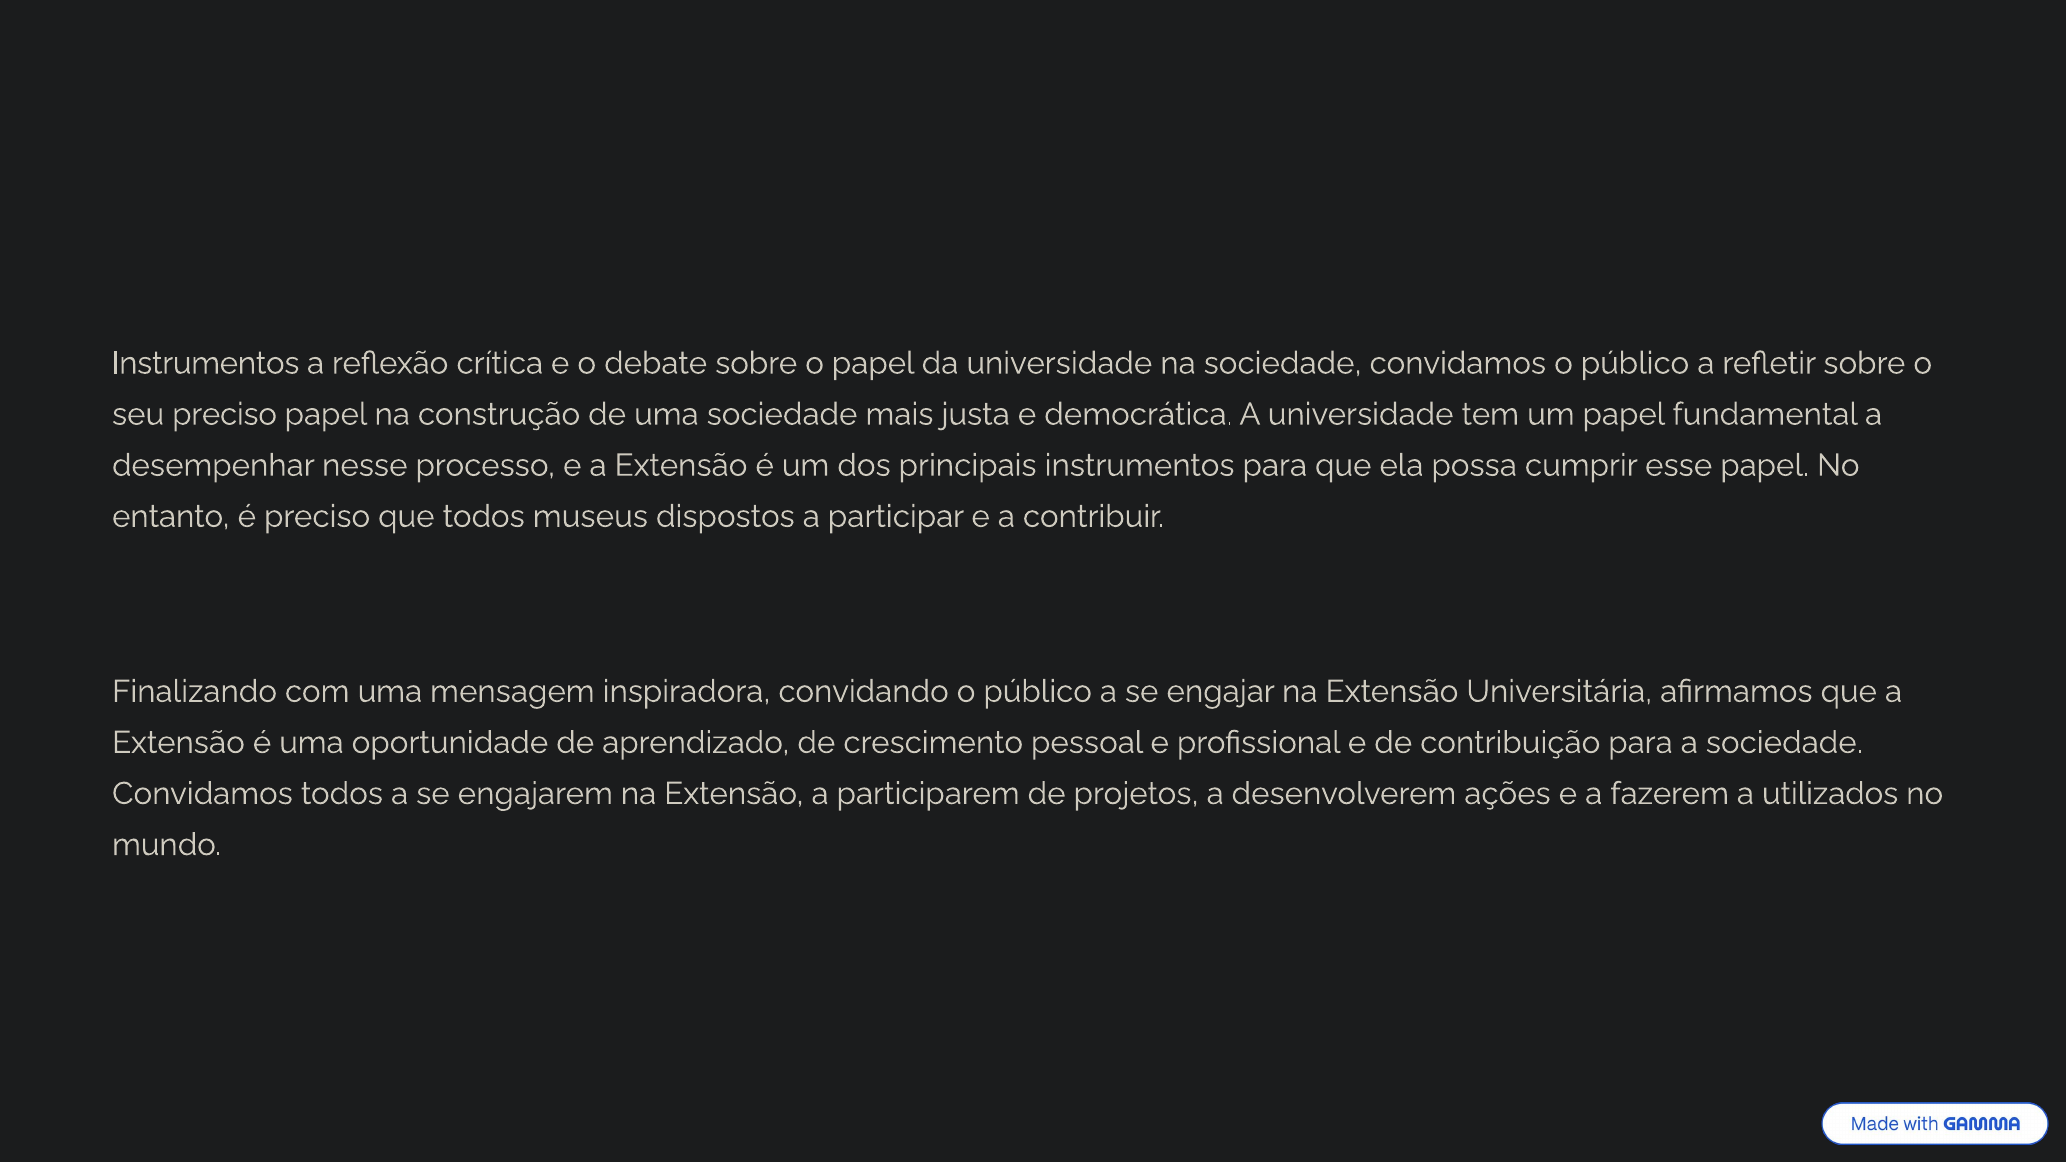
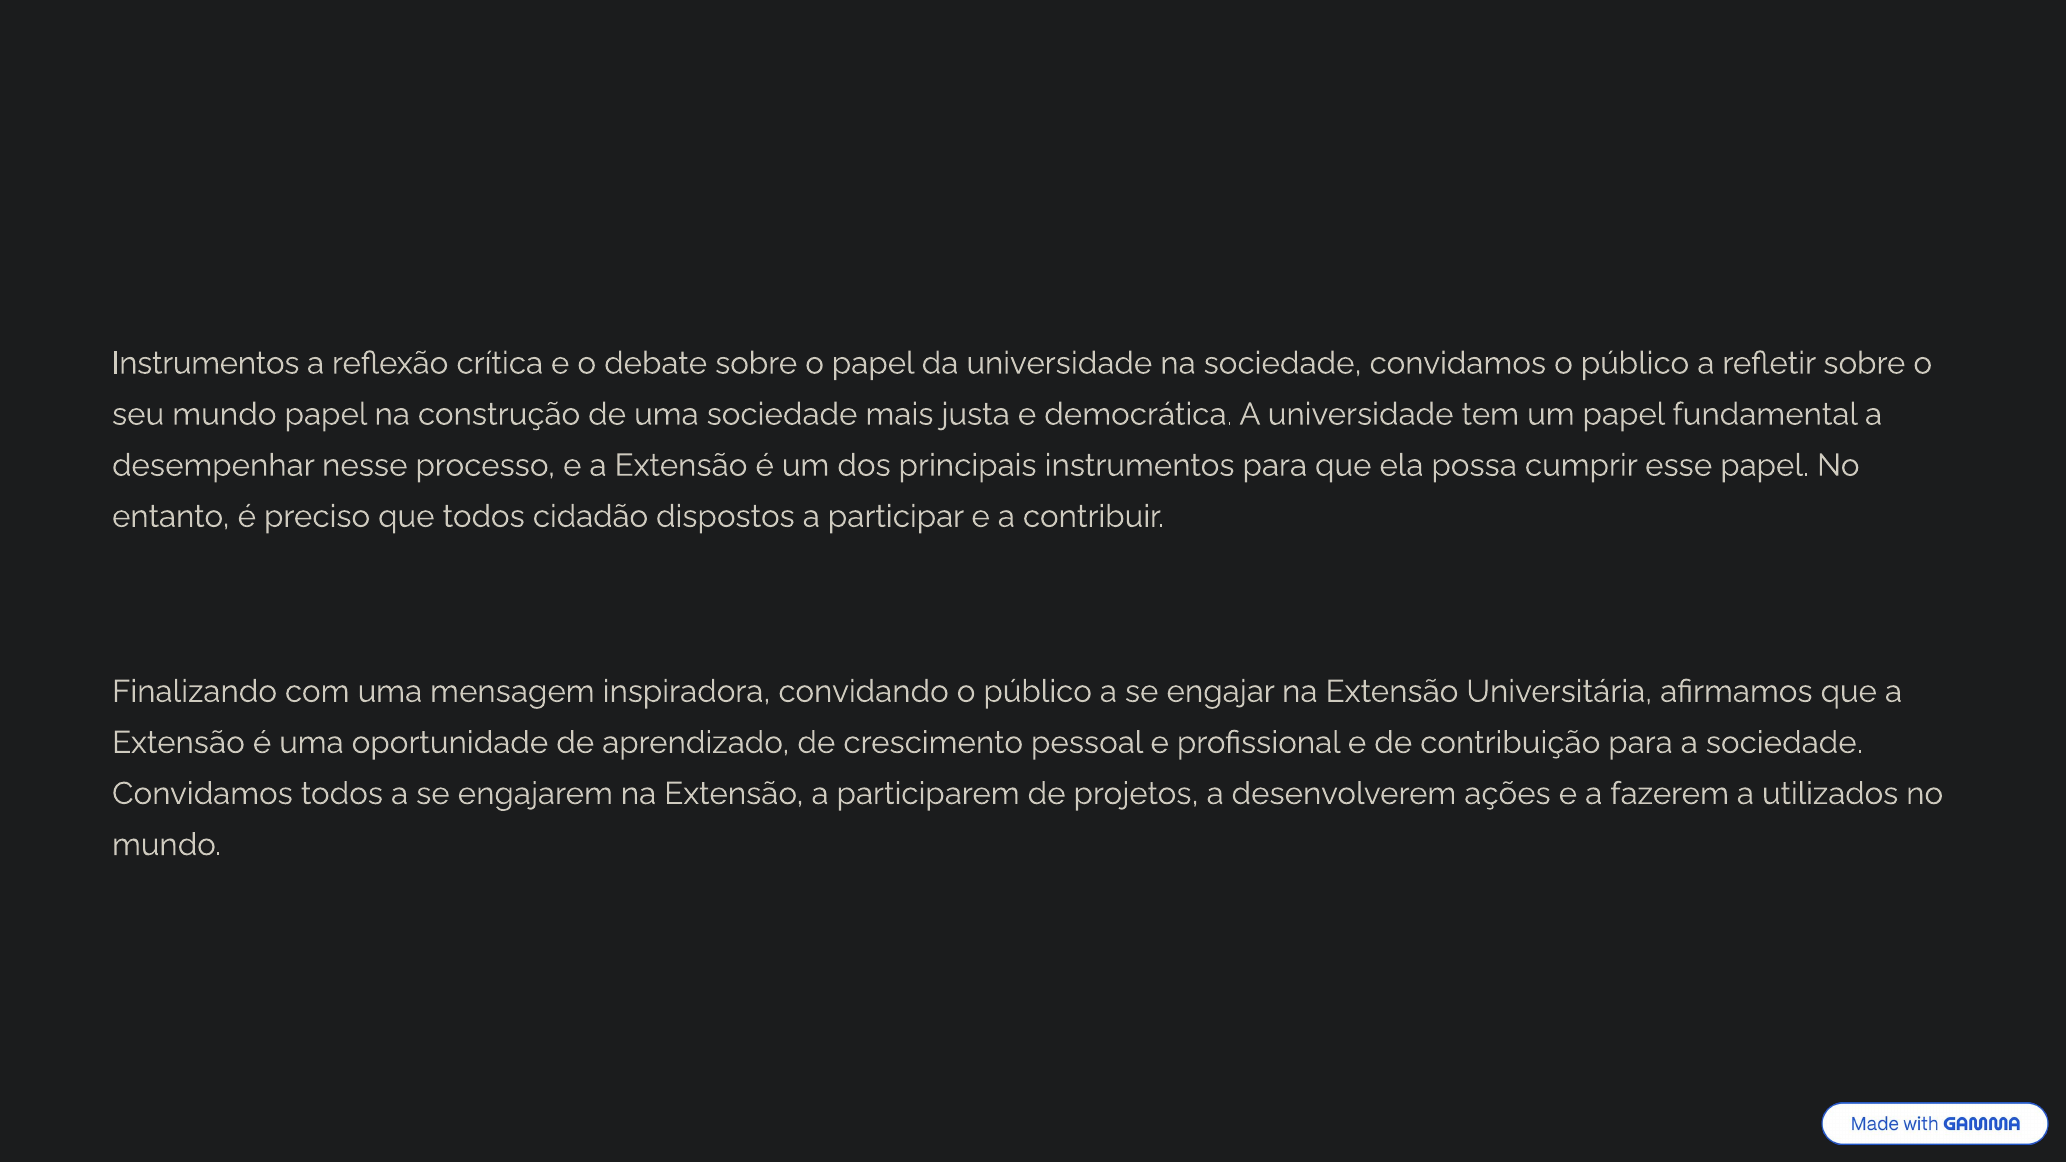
seu preciso: preciso -> mundo
museus: museus -> cidadão
